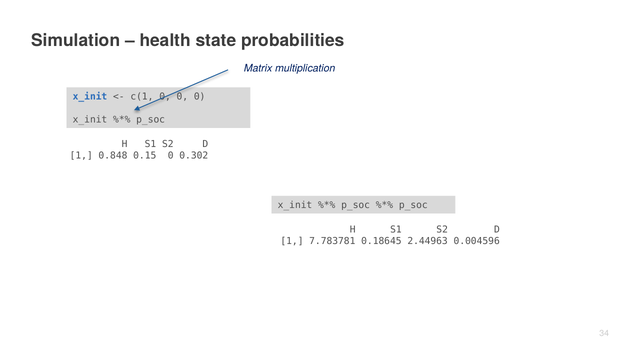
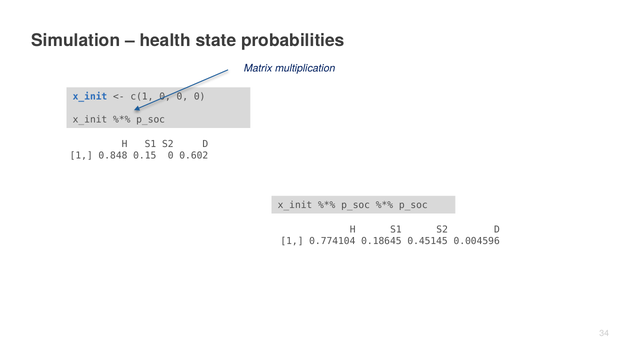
0.302: 0.302 -> 0.602
7.783781: 7.783781 -> 0.774104
2.44963: 2.44963 -> 0.45145
